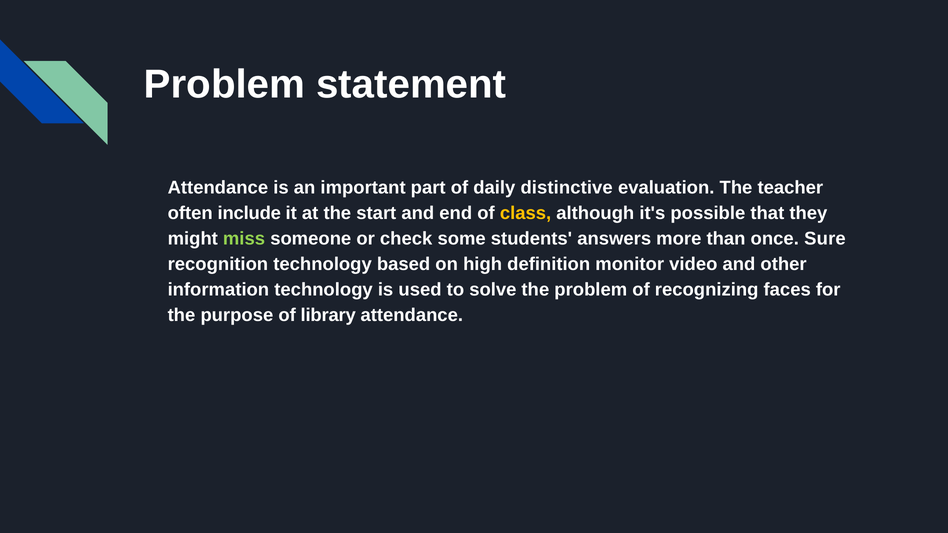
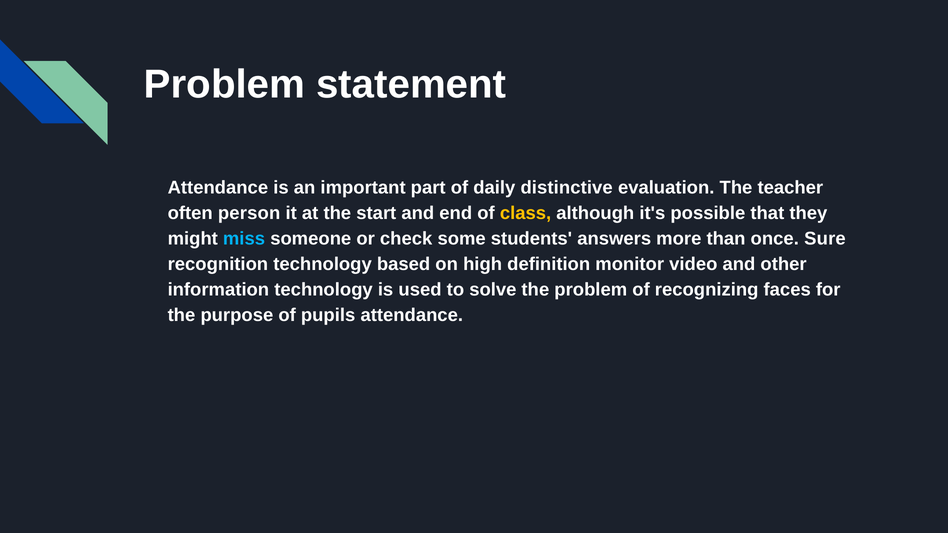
include: include -> person
miss colour: light green -> light blue
library: library -> pupils
